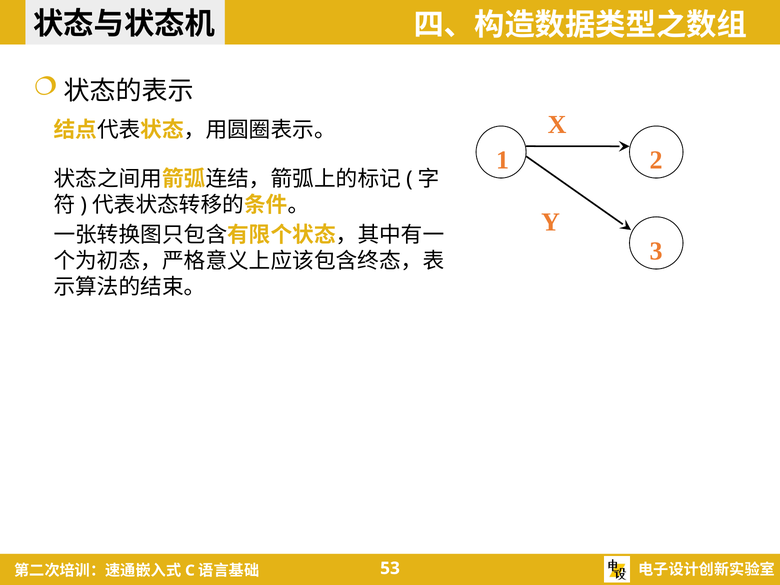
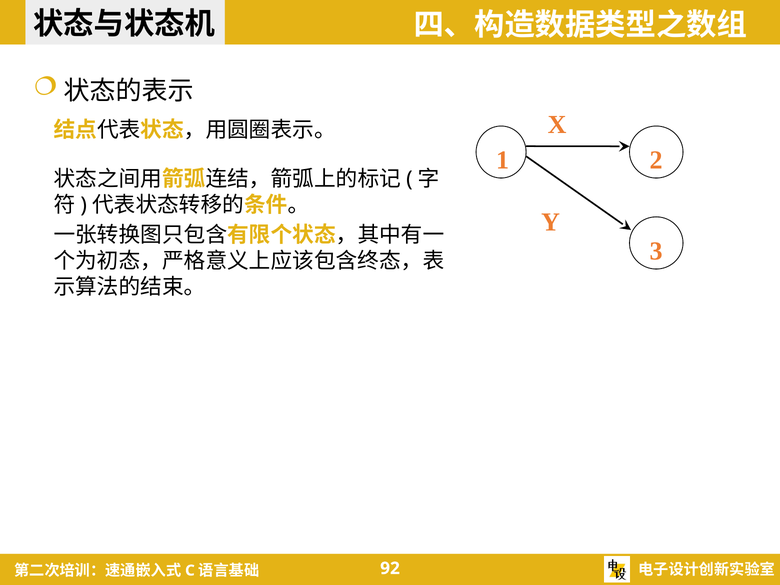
53: 53 -> 92
